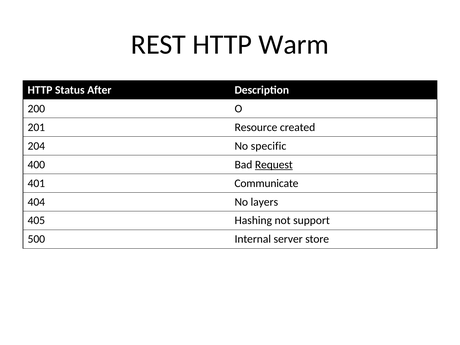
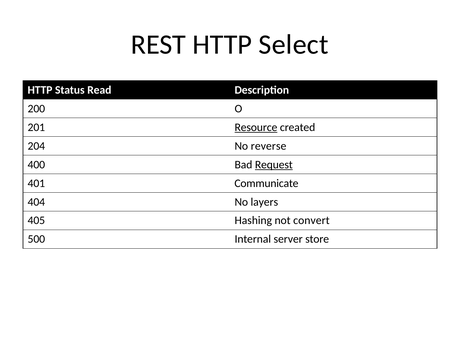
Warm: Warm -> Select
After: After -> Read
Resource underline: none -> present
specific: specific -> reverse
support: support -> convert
